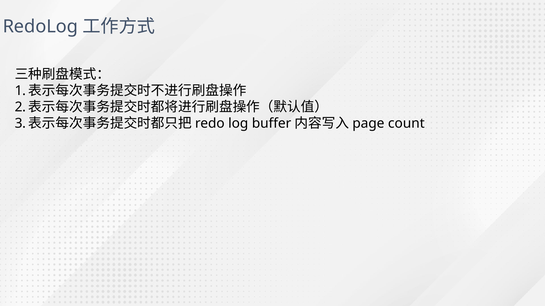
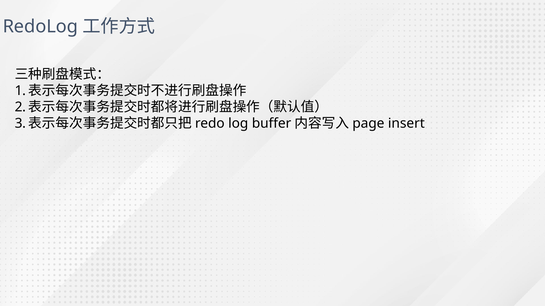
count: count -> insert
